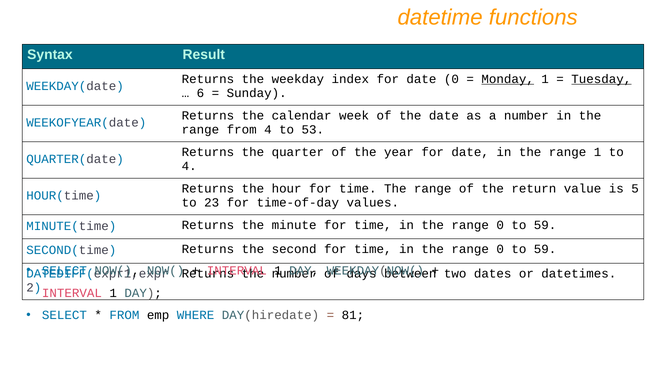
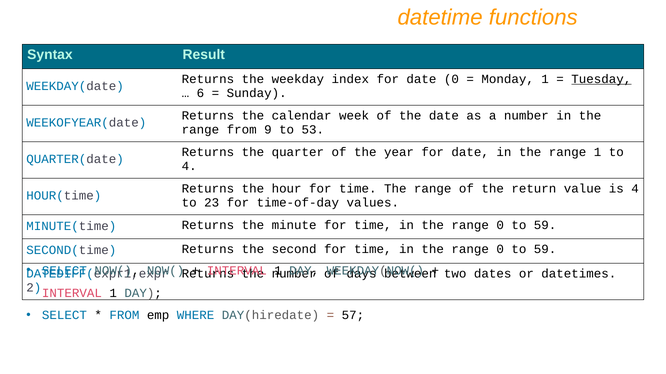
Monday underline: present -> none
from 4: 4 -> 9
is 5: 5 -> 4
81: 81 -> 57
